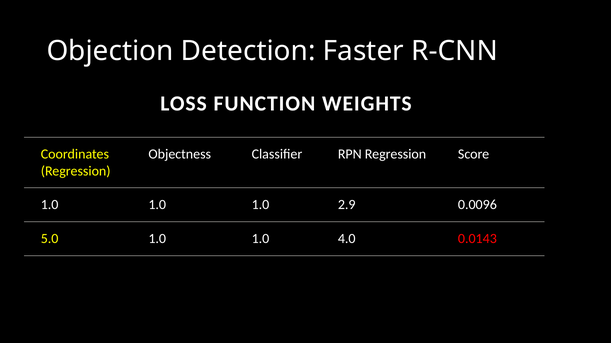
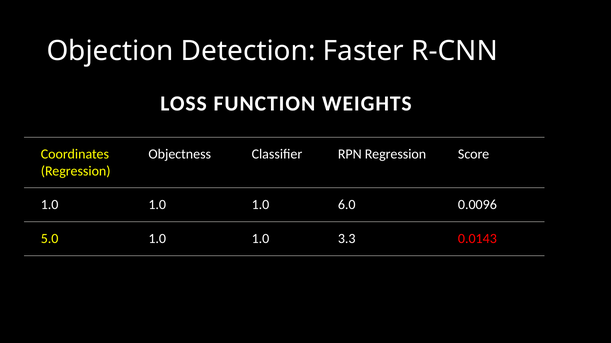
2.9: 2.9 -> 6.0
4.0: 4.0 -> 3.3
